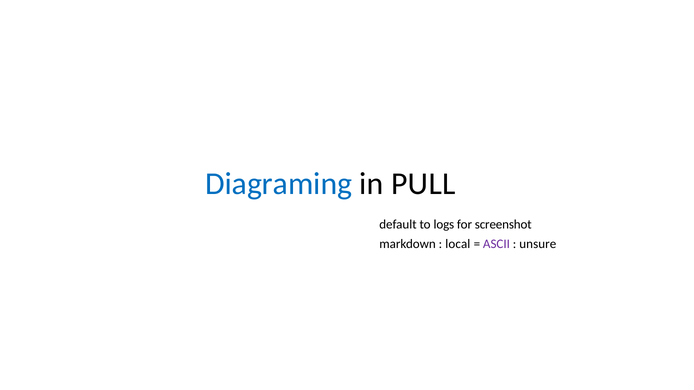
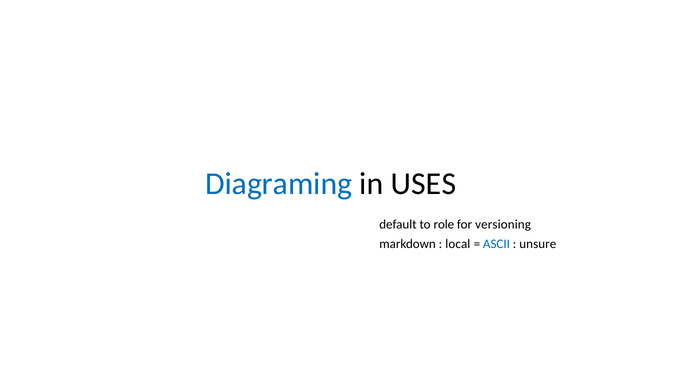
PULL: PULL -> USES
logs: logs -> role
screenshot: screenshot -> versioning
ASCII colour: purple -> blue
